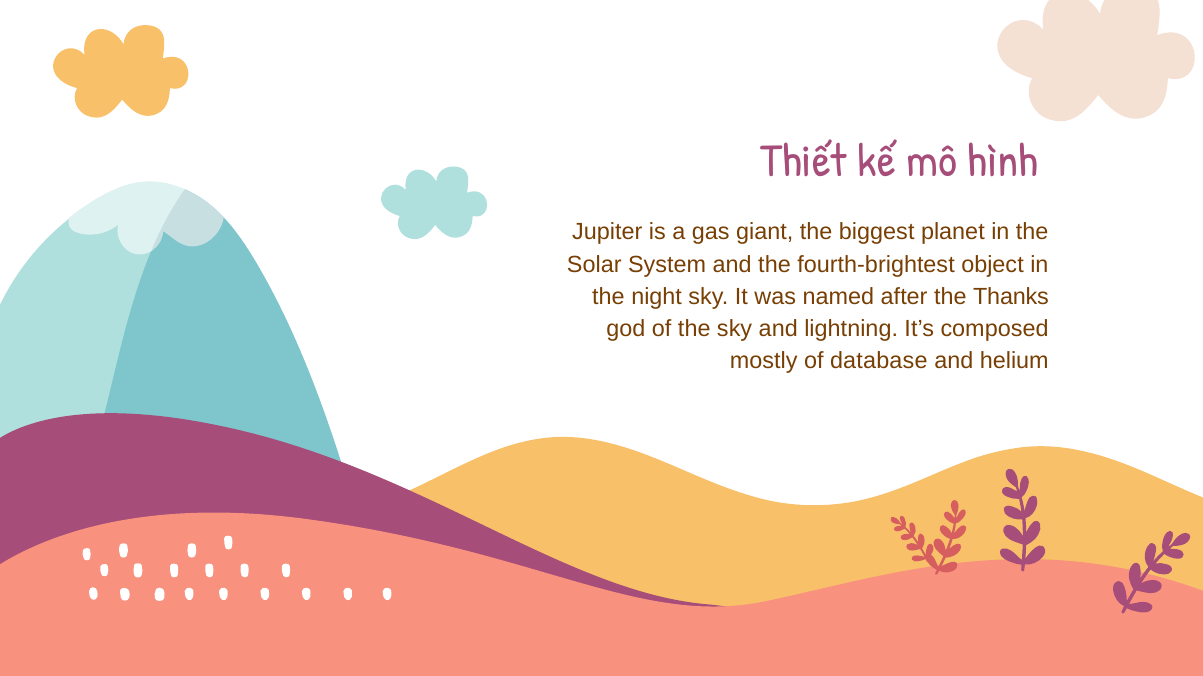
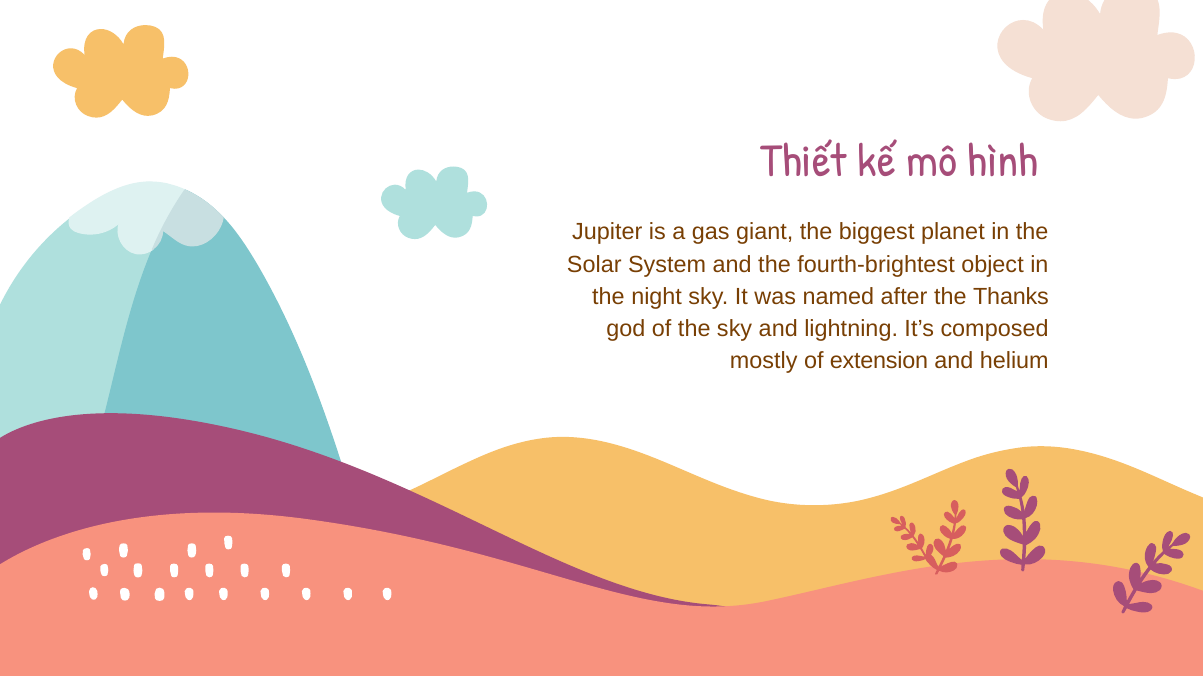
database: database -> extension
